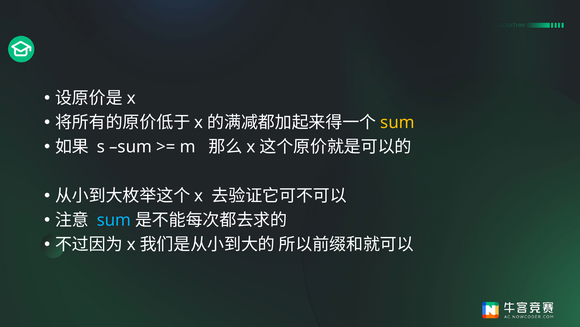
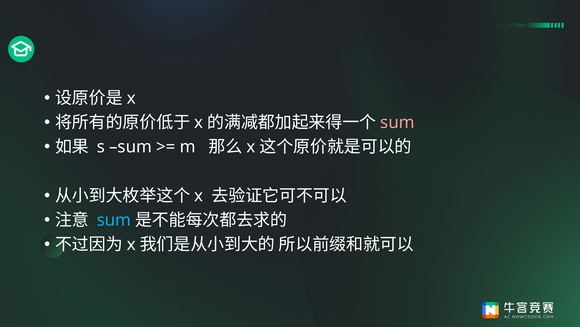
sum at (397, 122) colour: yellow -> pink
